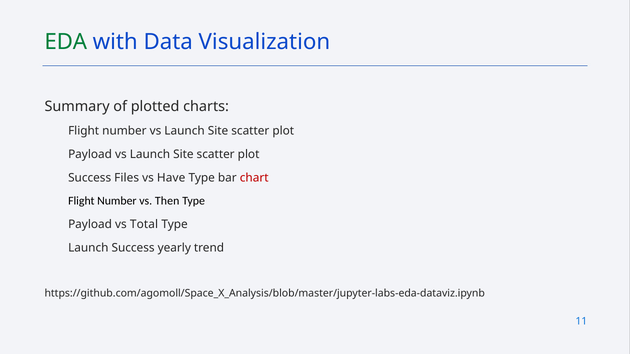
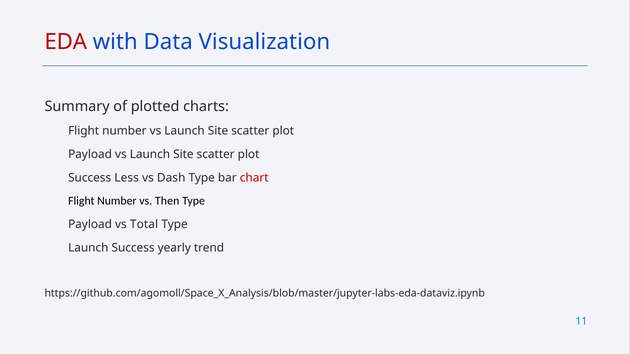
EDA colour: green -> red
Files: Files -> Less
Have: Have -> Dash
